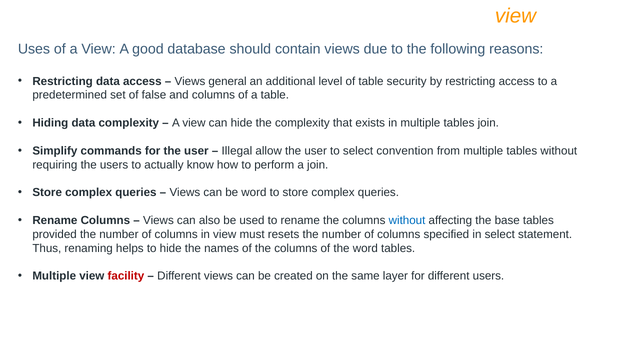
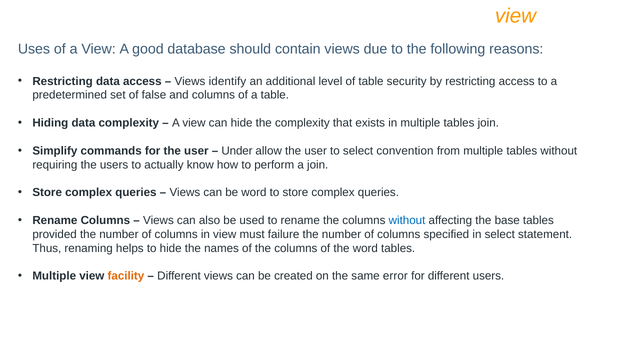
general: general -> identify
Illegal: Illegal -> Under
resets: resets -> failure
facility colour: red -> orange
layer: layer -> error
